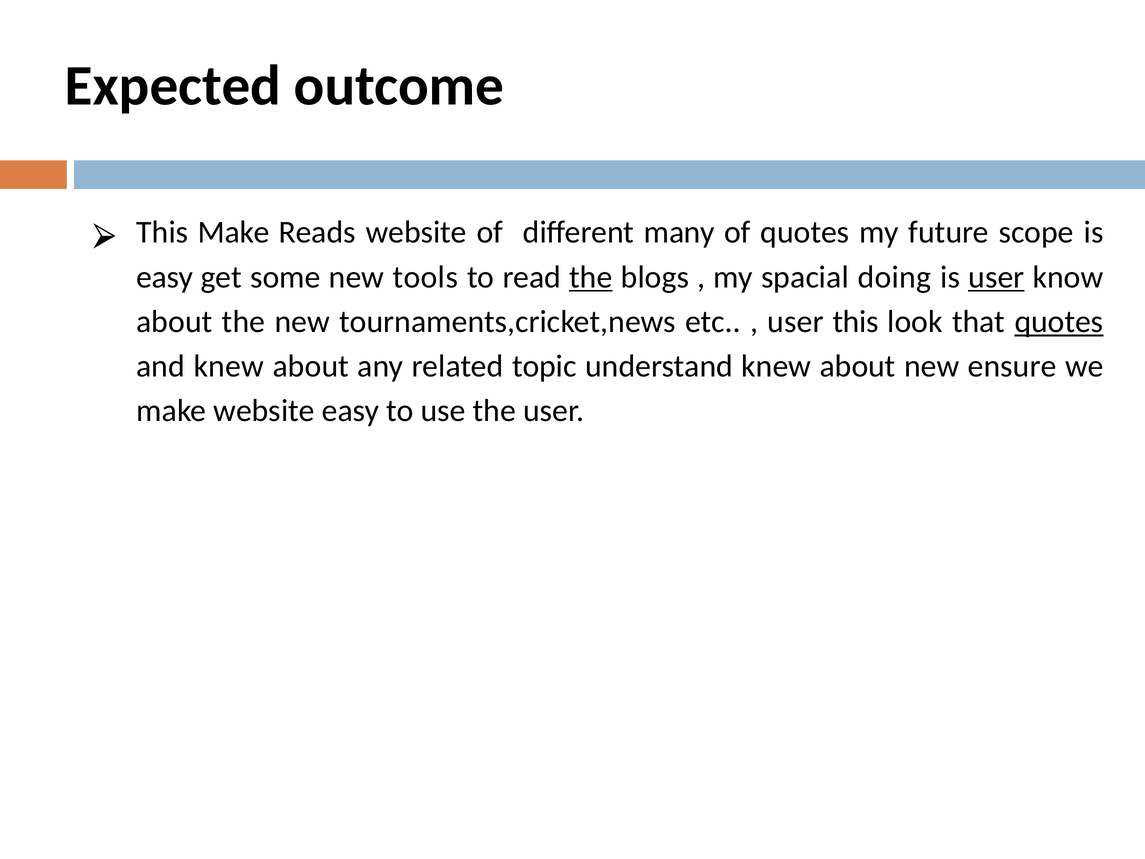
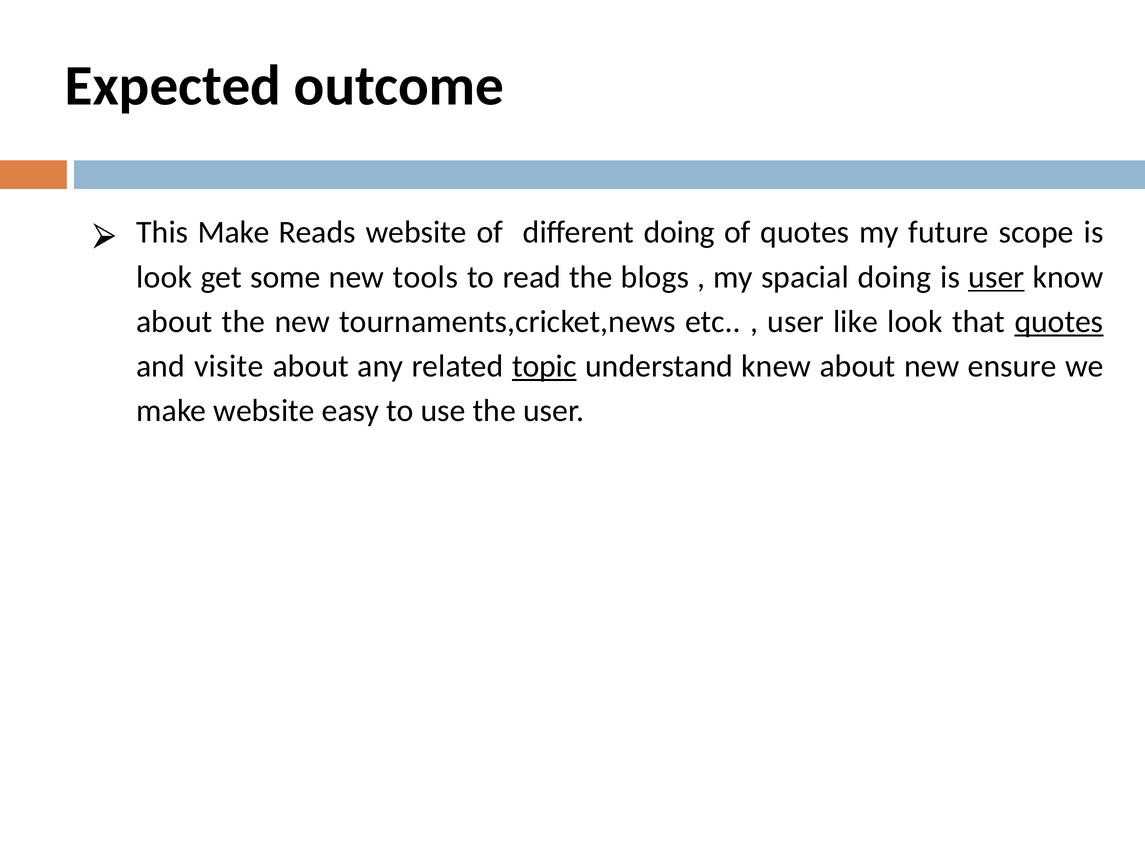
different many: many -> doing
easy at (165, 277): easy -> look
the at (591, 277) underline: present -> none
user this: this -> like
and knew: knew -> visite
topic underline: none -> present
